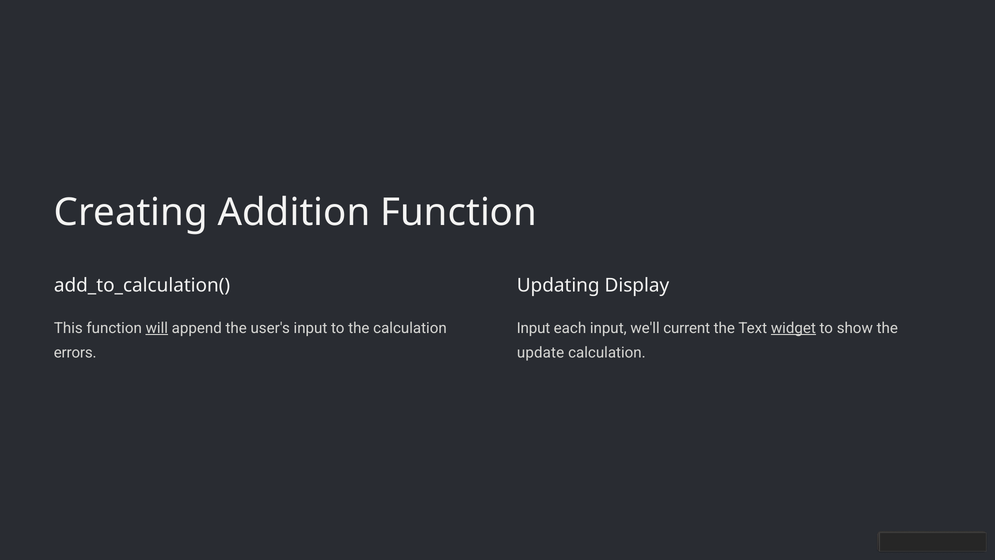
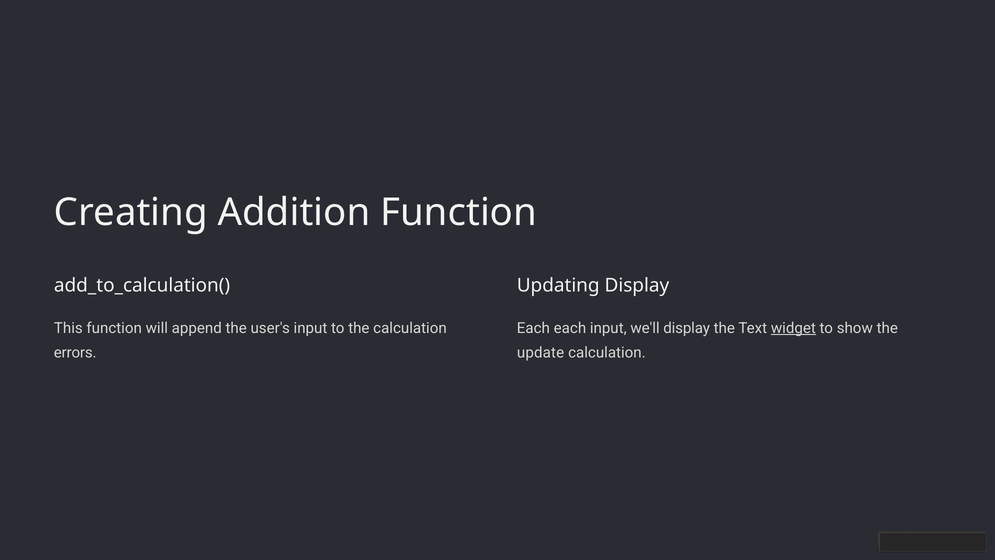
will underline: present -> none
Input at (533, 328): Input -> Each
we'll current: current -> display
